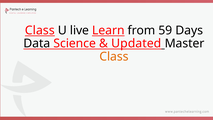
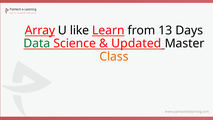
Class at (40, 30): Class -> Array
live: live -> like
59: 59 -> 13
Data colour: black -> green
